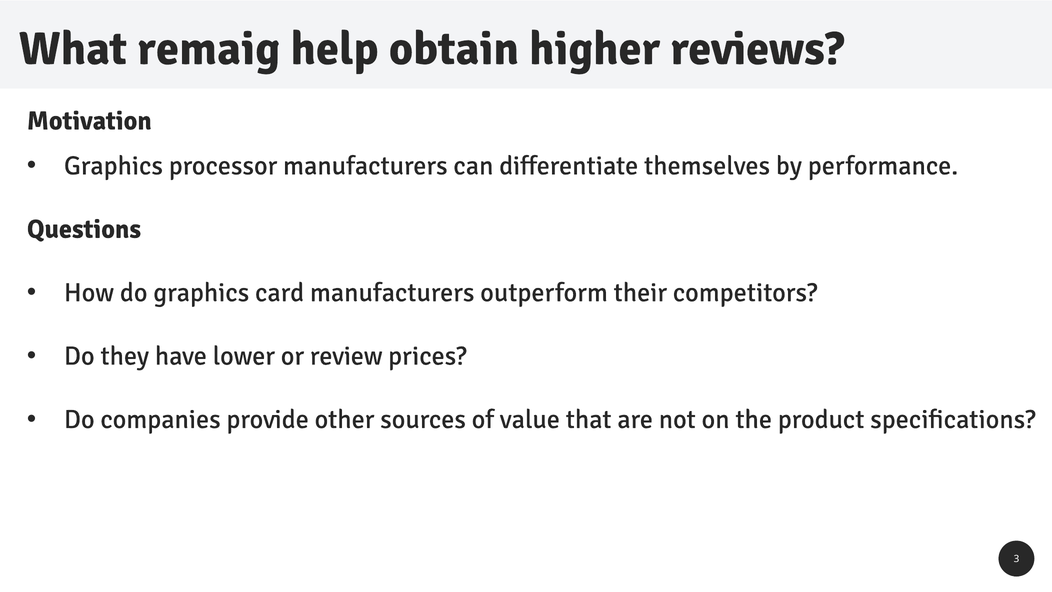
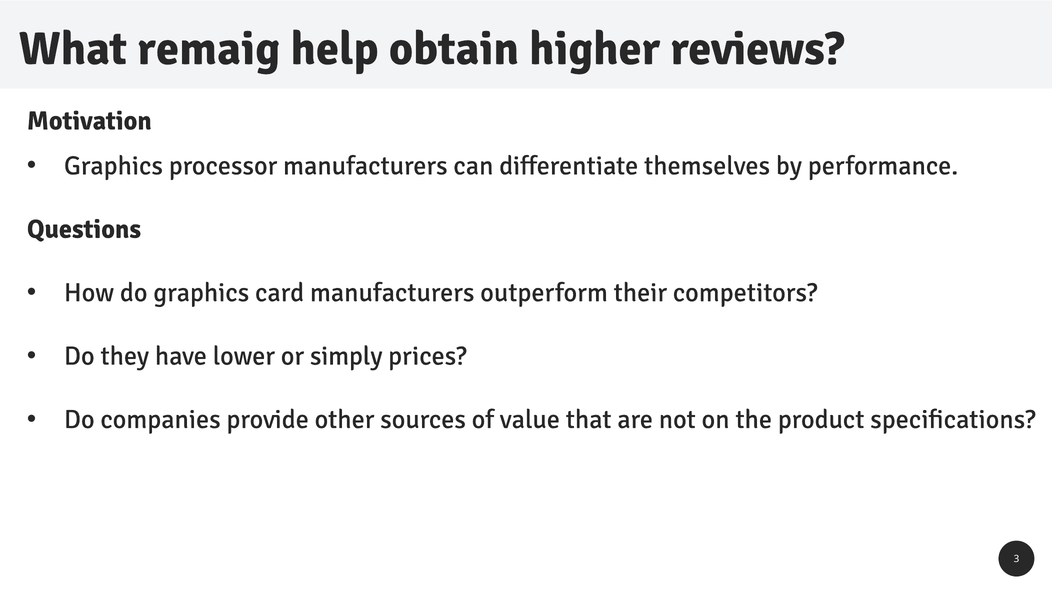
review: review -> simply
